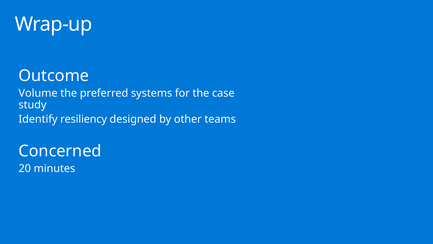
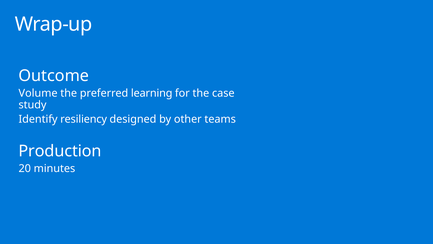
systems: systems -> learning
Concerned: Concerned -> Production
